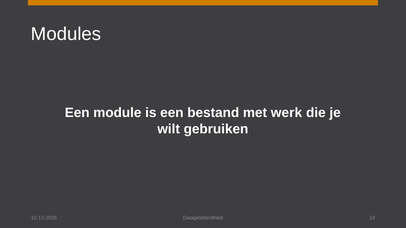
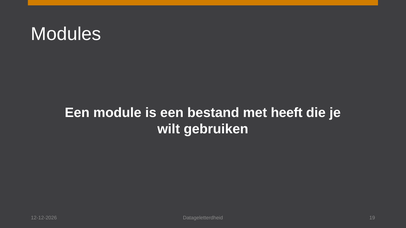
werk: werk -> heeft
